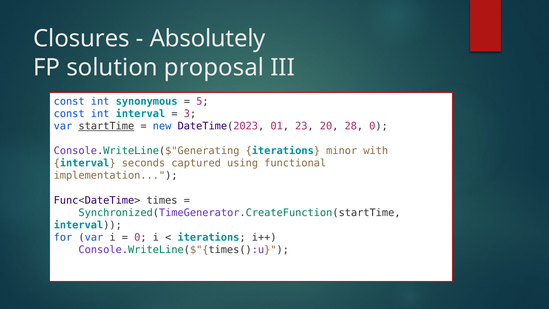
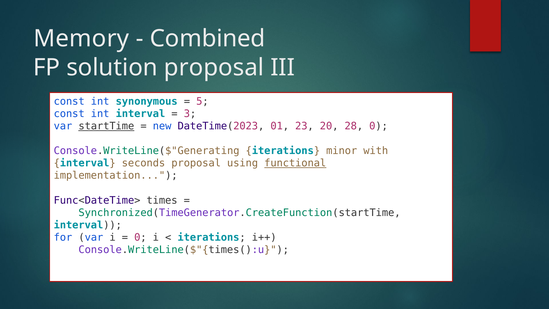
Closures: Closures -> Memory
Absolutely: Absolutely -> Combined
seconds captured: captured -> proposal
functional underline: none -> present
